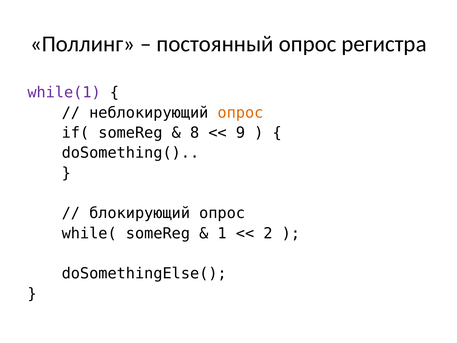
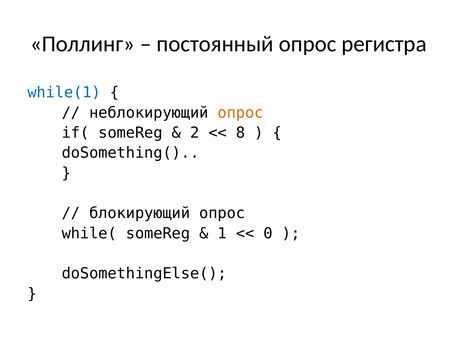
while(1 colour: purple -> blue
8: 8 -> 2
9: 9 -> 8
2: 2 -> 0
